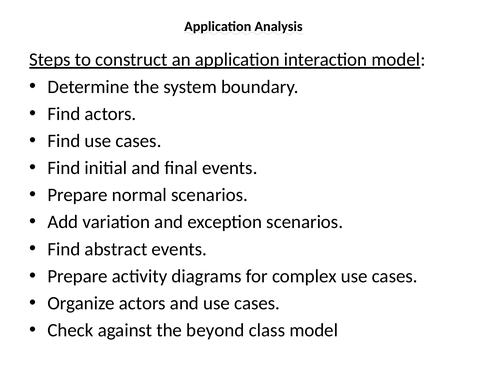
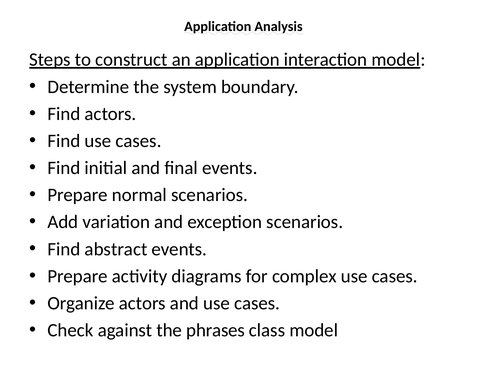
beyond: beyond -> phrases
